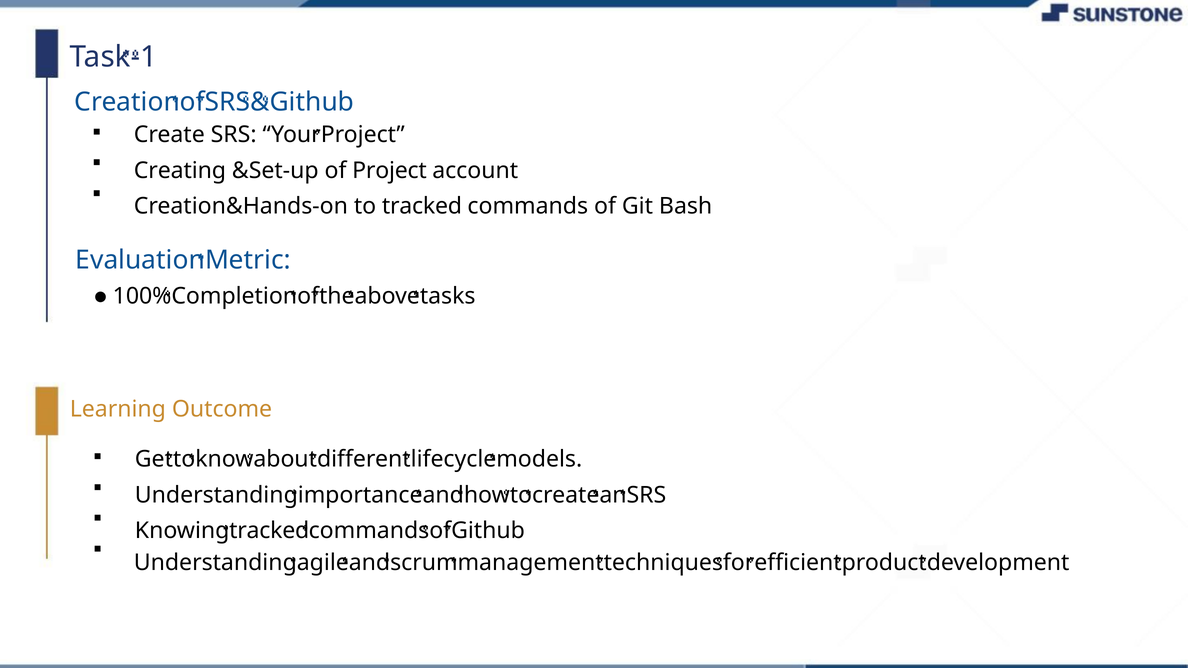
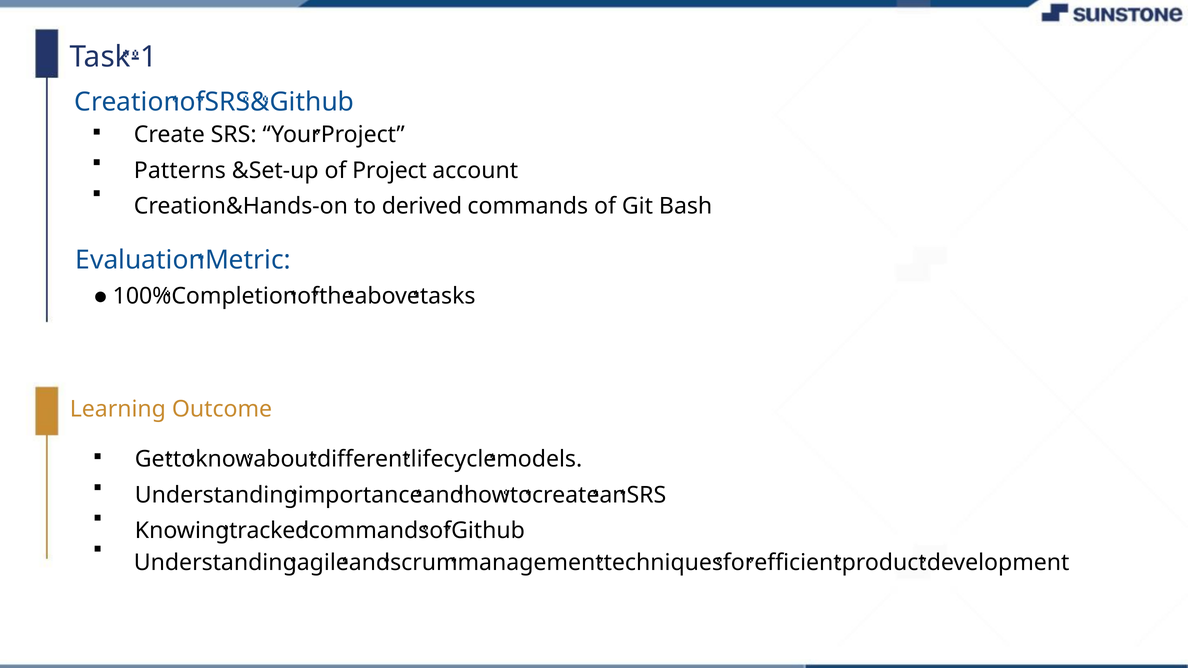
Creating: Creating -> Patterns
to tracked: tracked -> derived
